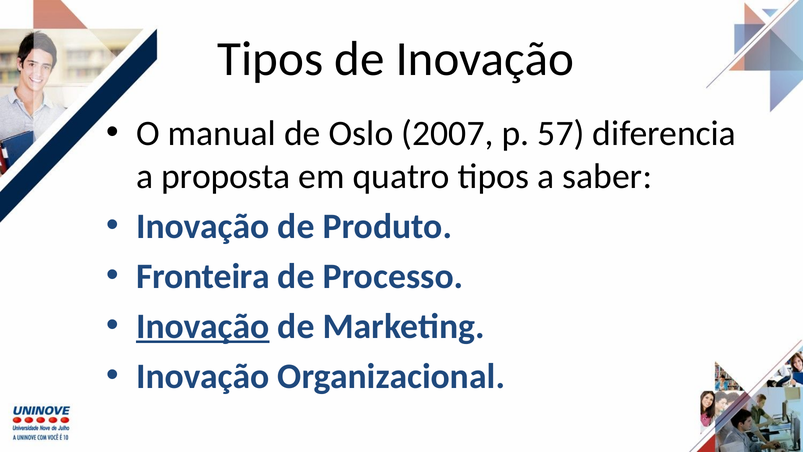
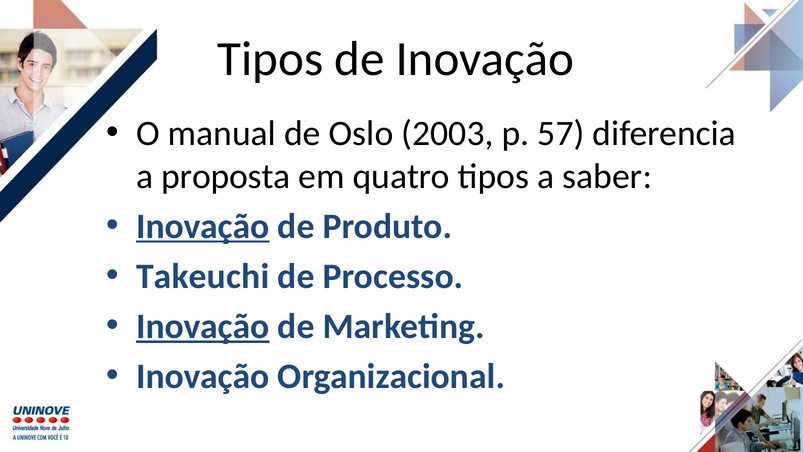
2007: 2007 -> 2003
Inovação at (203, 226) underline: none -> present
Fronteira: Fronteira -> Takeuchi
